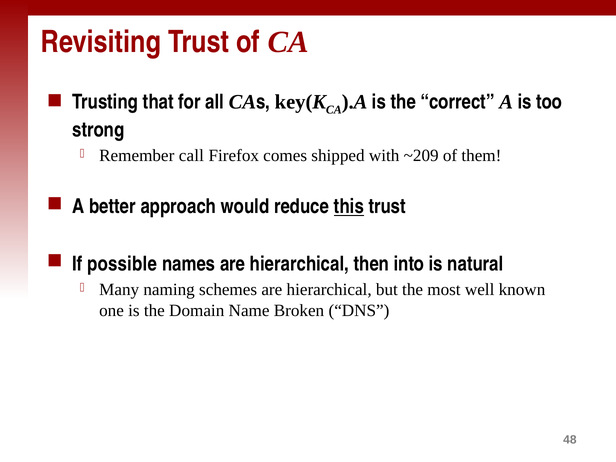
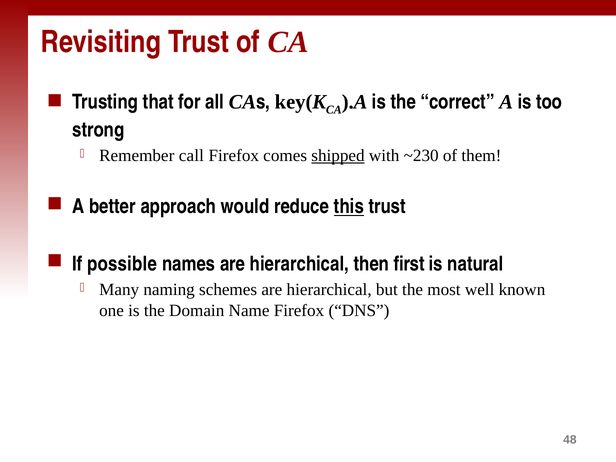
shipped underline: none -> present
~209: ~209 -> ~230
into: into -> first
Name Broken: Broken -> Firefox
